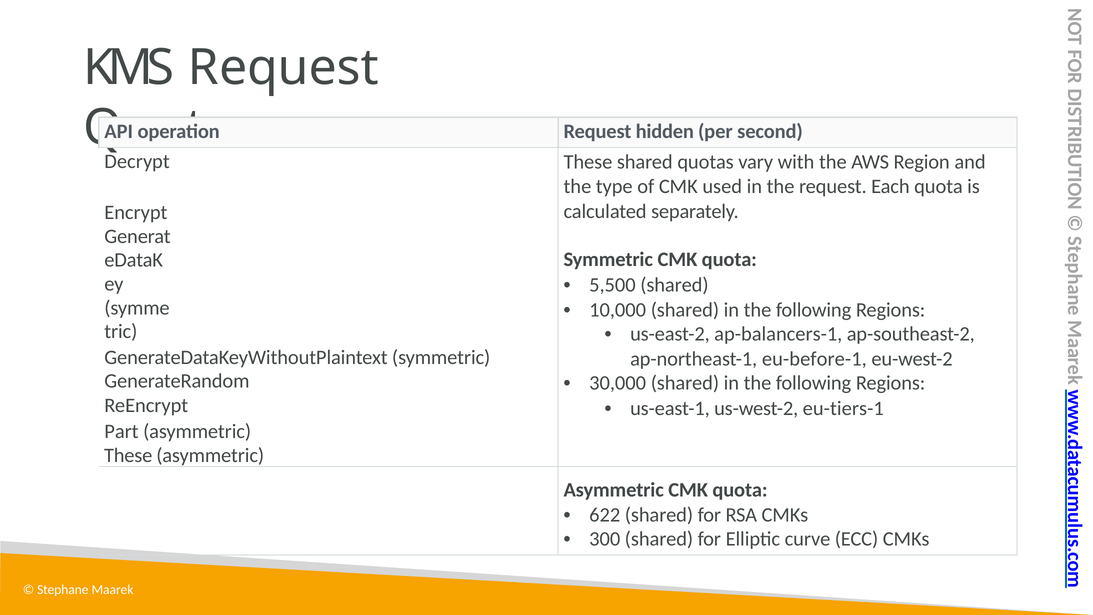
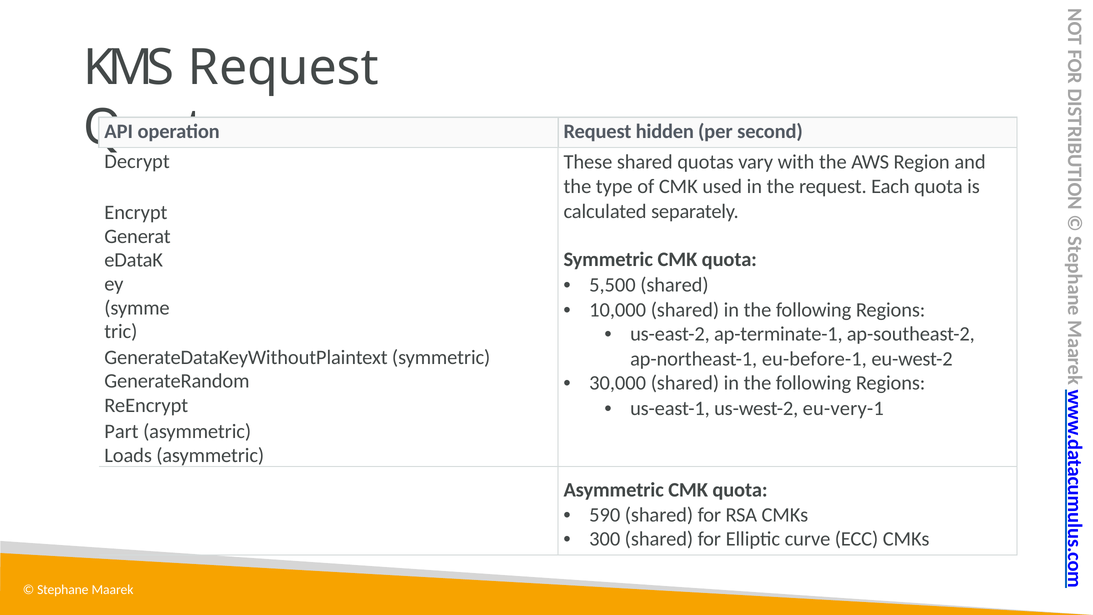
ap-balancers-1: ap-balancers-1 -> ap-terminate-1
eu-tiers-1: eu-tiers-1 -> eu-very-1
These at (128, 455): These -> Loads
622: 622 -> 590
